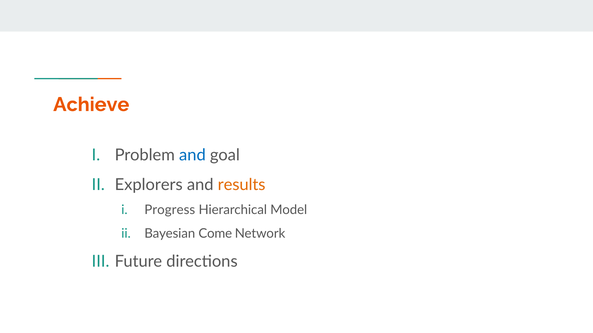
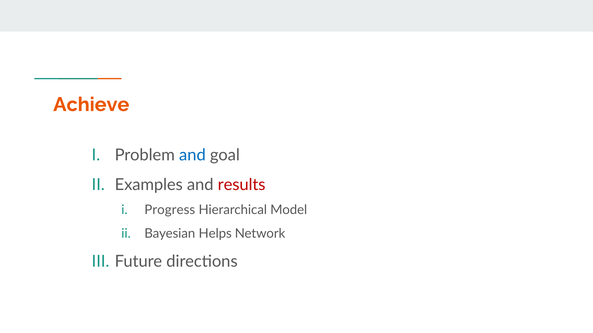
Explorers: Explorers -> Examples
results colour: orange -> red
Come: Come -> Helps
